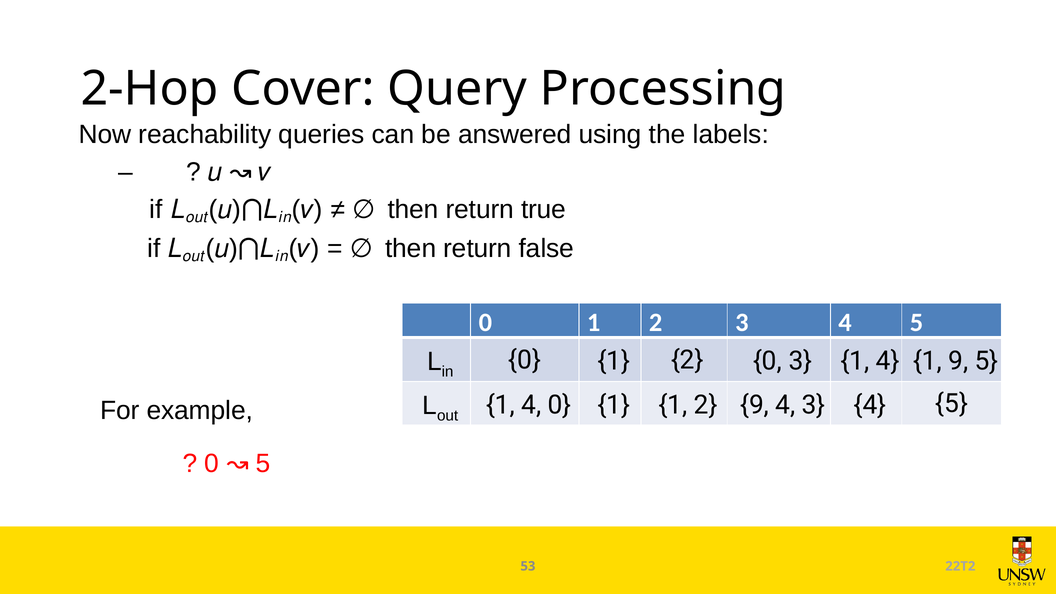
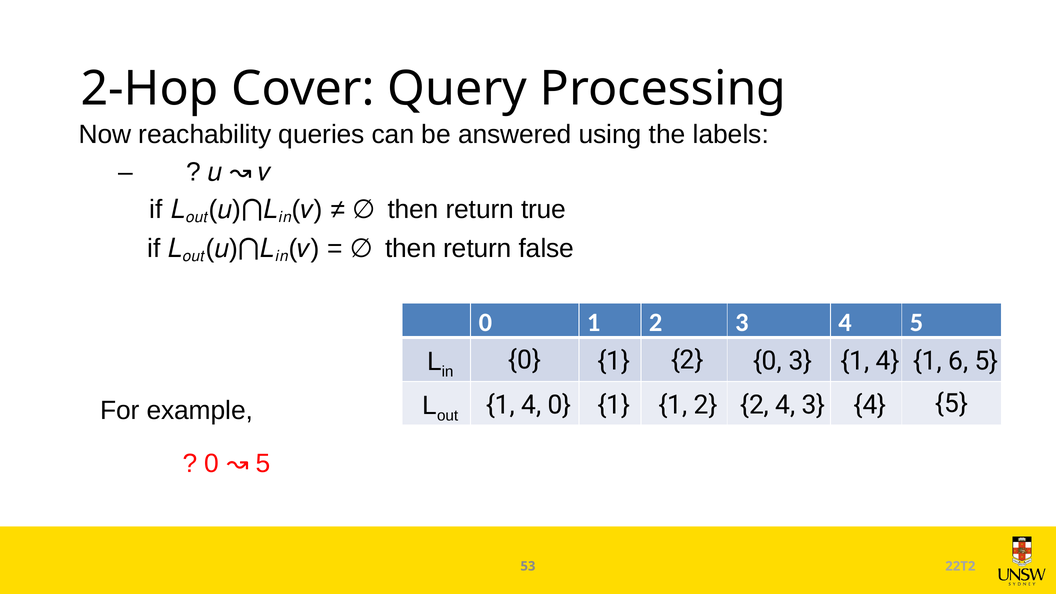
1 9: 9 -> 6
2 9: 9 -> 2
